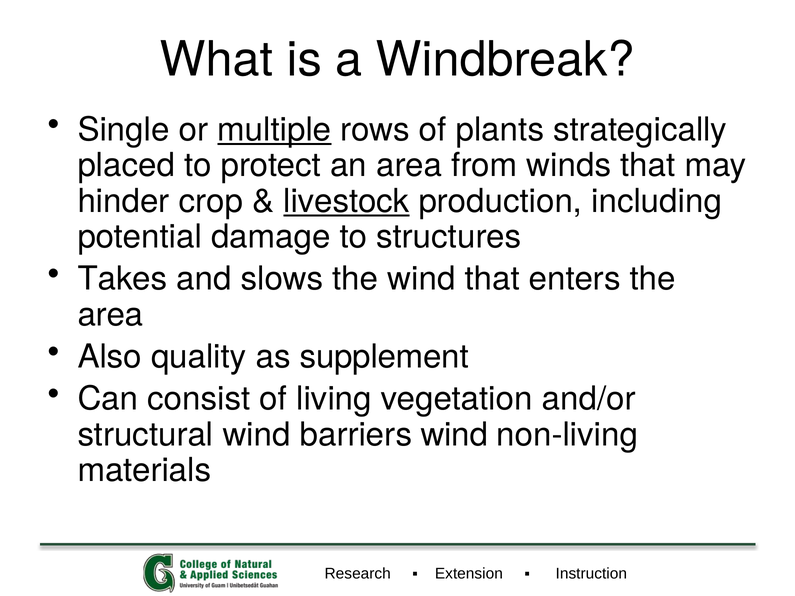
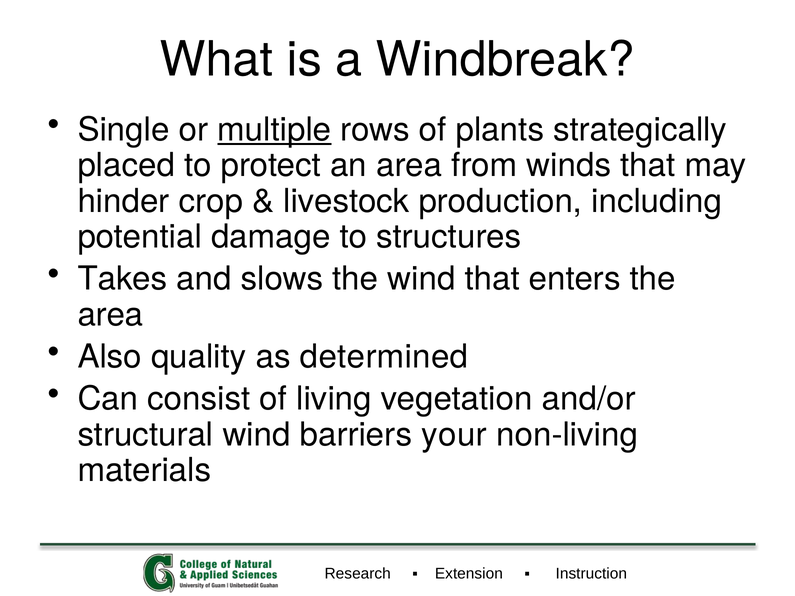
livestock underline: present -> none
supplement: supplement -> determined
barriers wind: wind -> your
